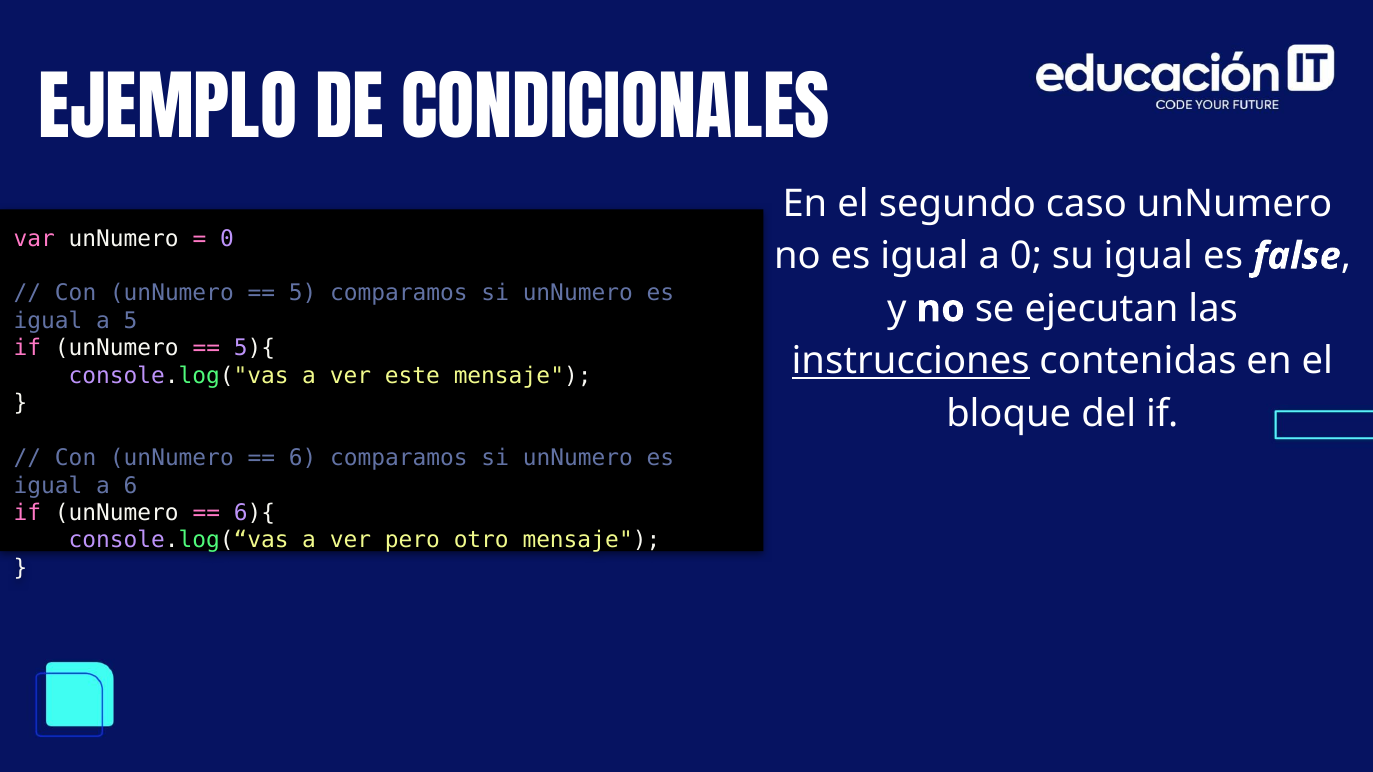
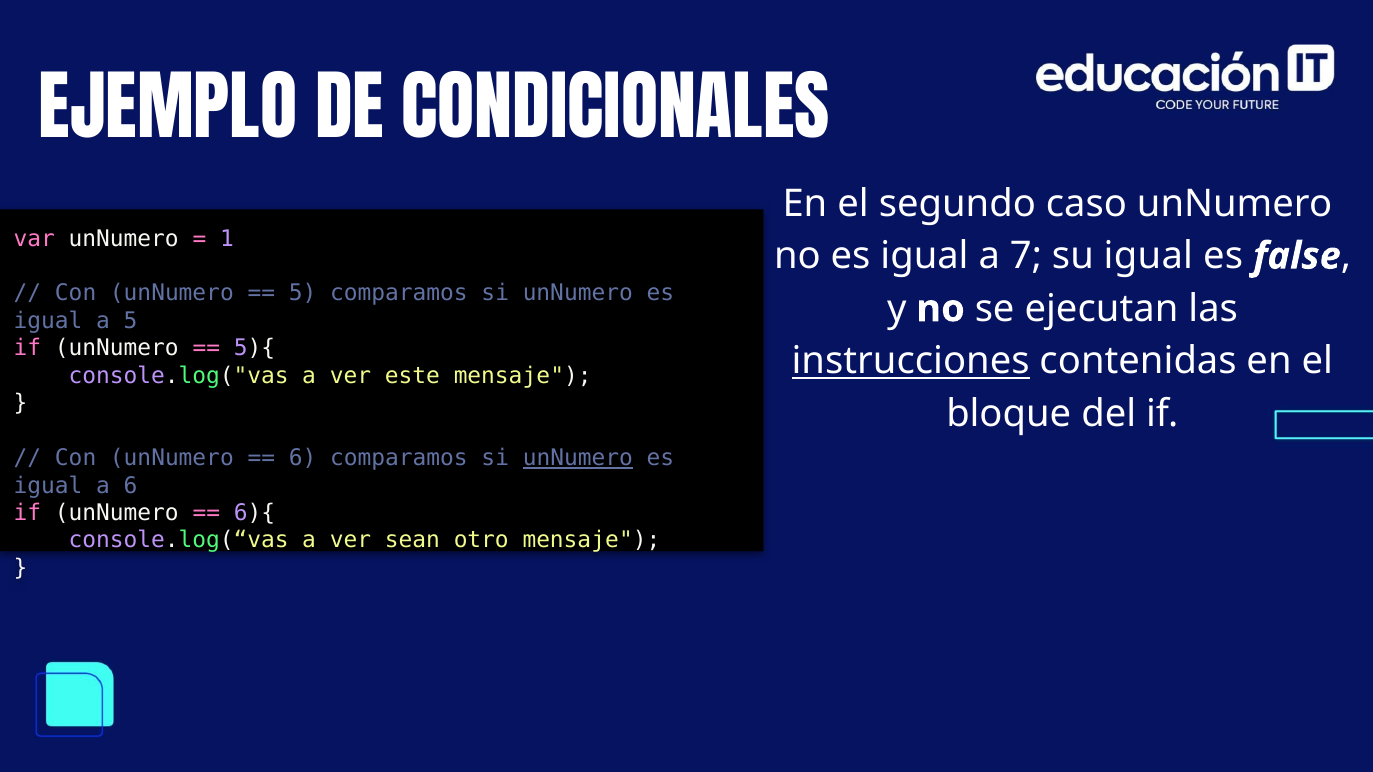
0 at (227, 239): 0 -> 1
a 0: 0 -> 7
unNumero at (578, 458) underline: none -> present
pero: pero -> sean
